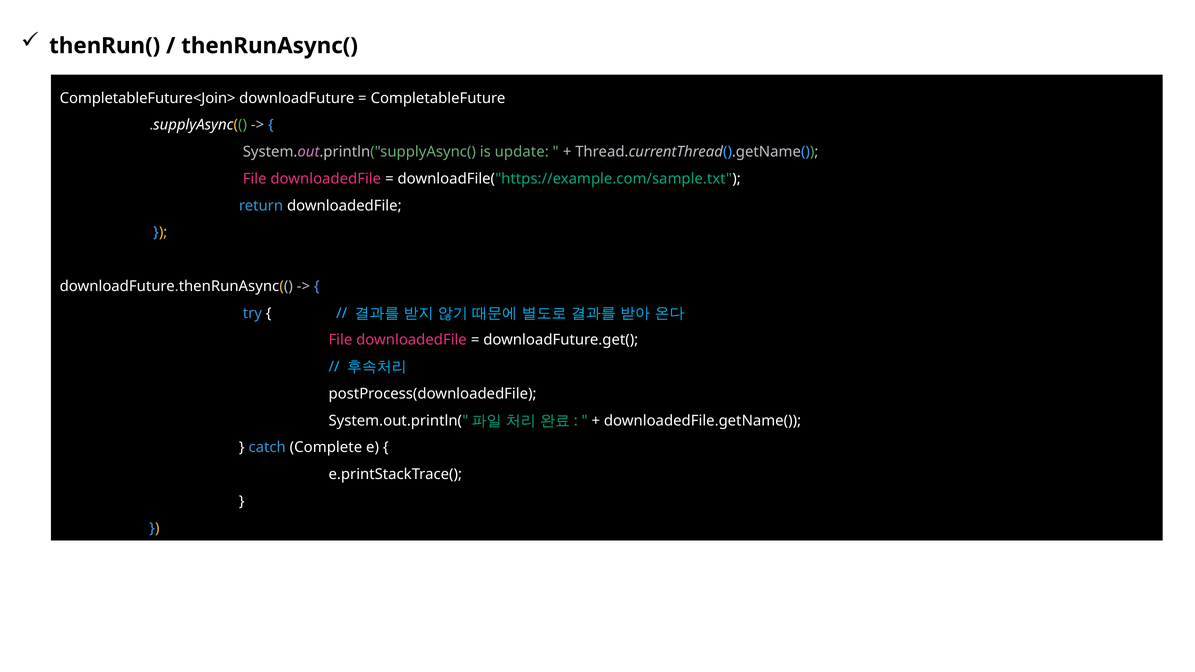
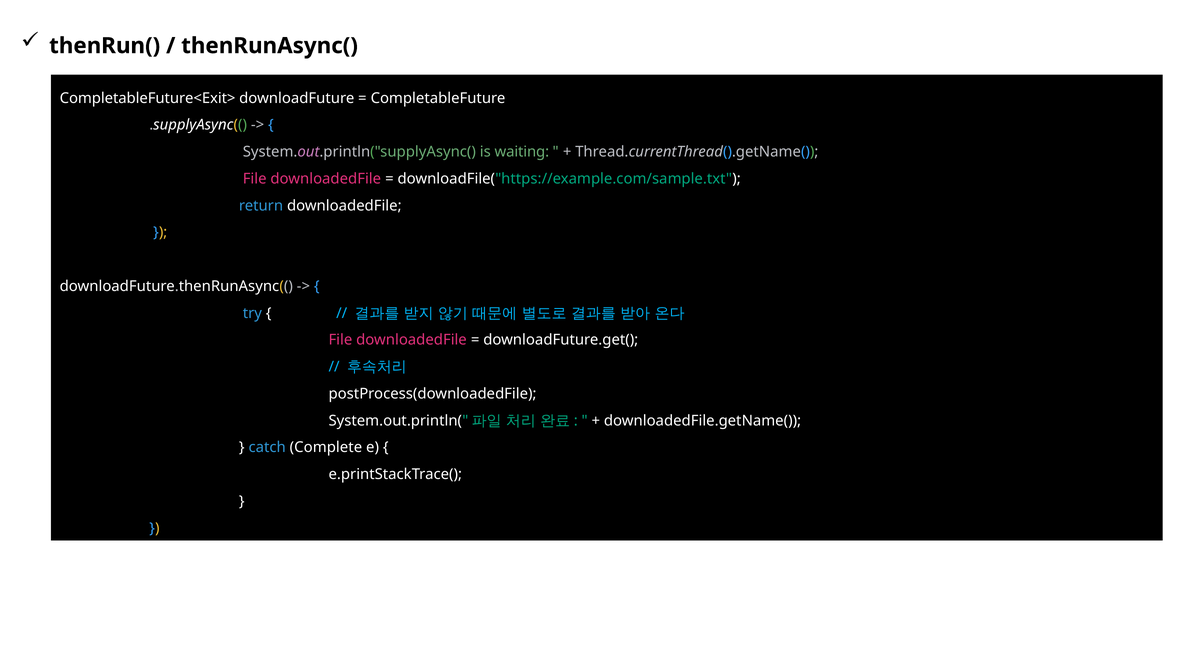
CompletableFuture<Join>: CompletableFuture<Join> -> CompletableFuture<Exit>
update: update -> waiting
